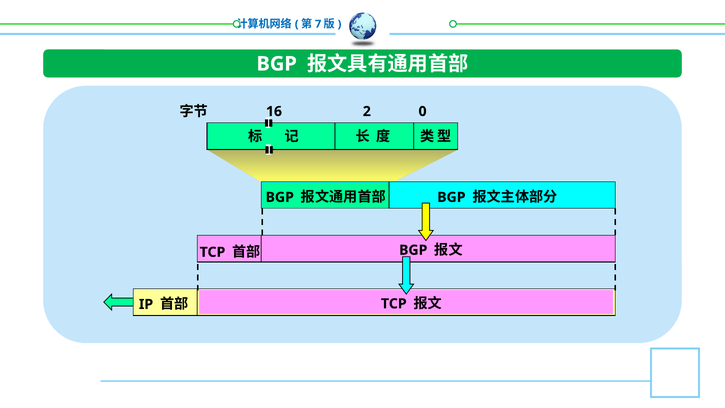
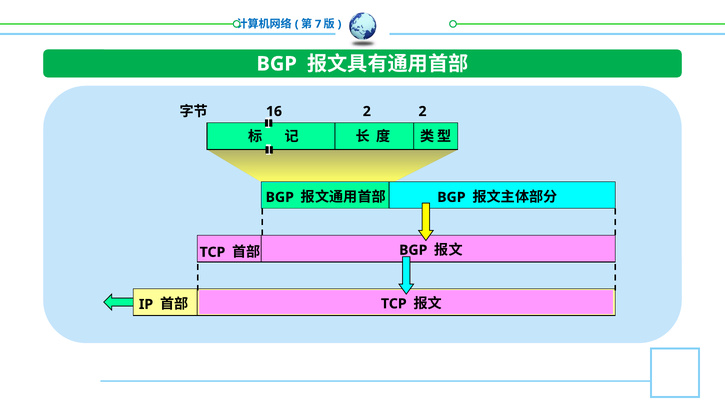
2 0: 0 -> 2
